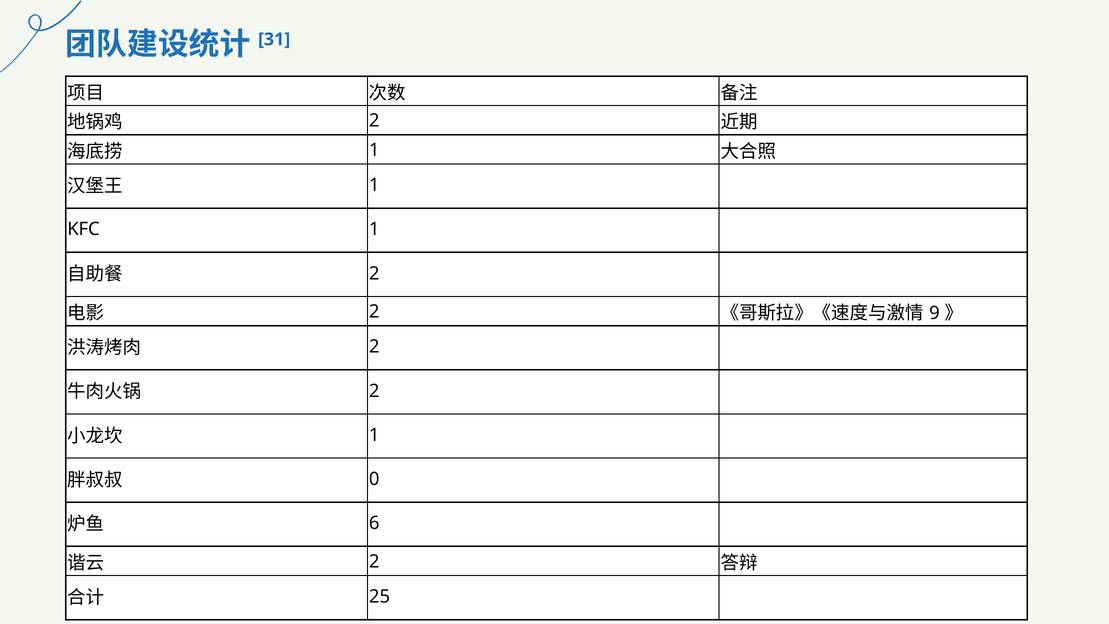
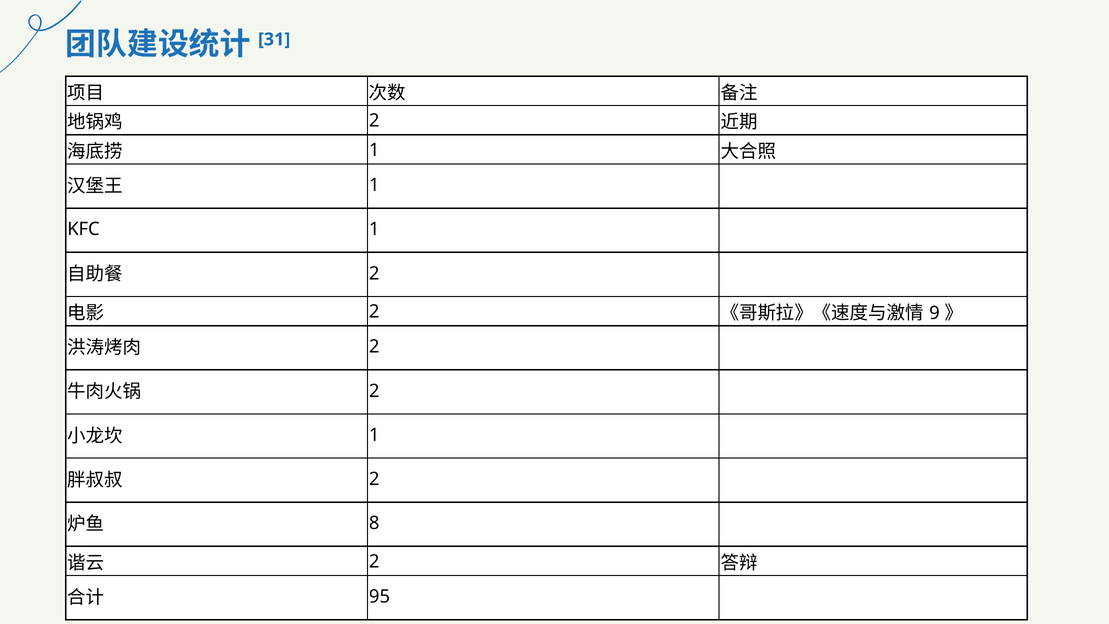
0 at (374, 479): 0 -> 2
6: 6 -> 8
25: 25 -> 95
